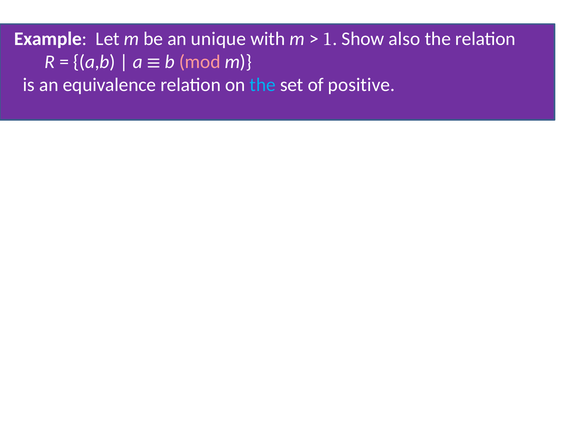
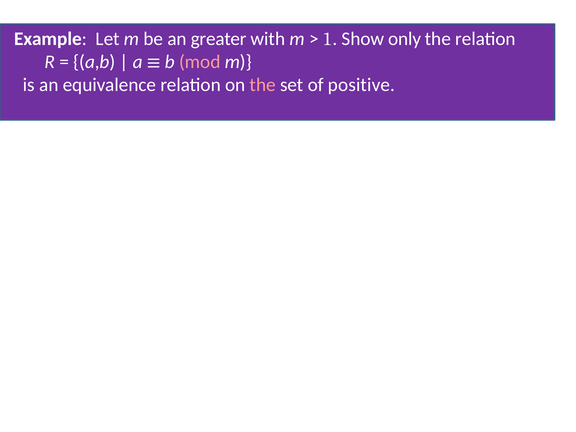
unique: unique -> greater
also: also -> only
the at (263, 85) colour: light blue -> pink
